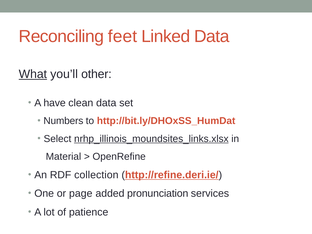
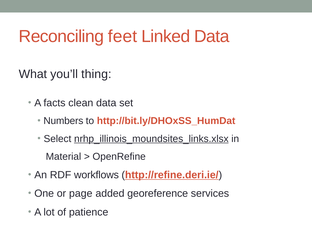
What underline: present -> none
other: other -> thing
have: have -> facts
collection: collection -> workflows
pronunciation: pronunciation -> georeference
